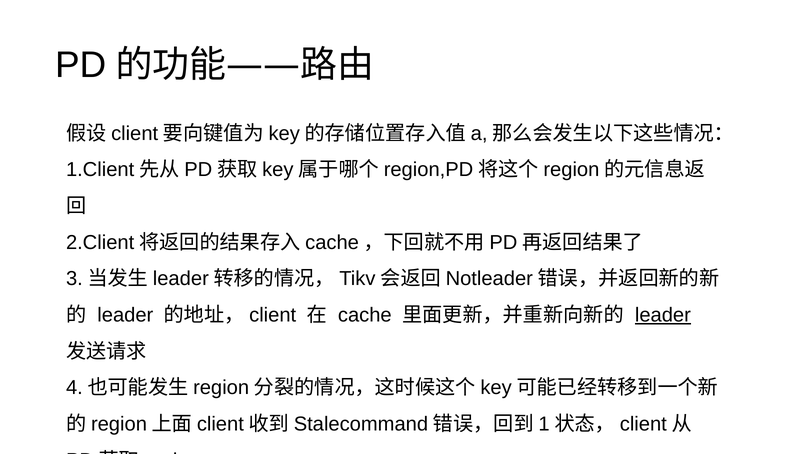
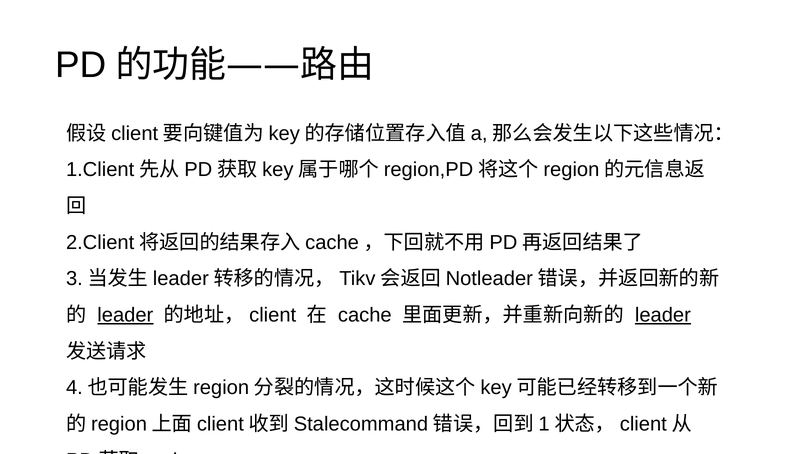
leader at (125, 315) underline: none -> present
